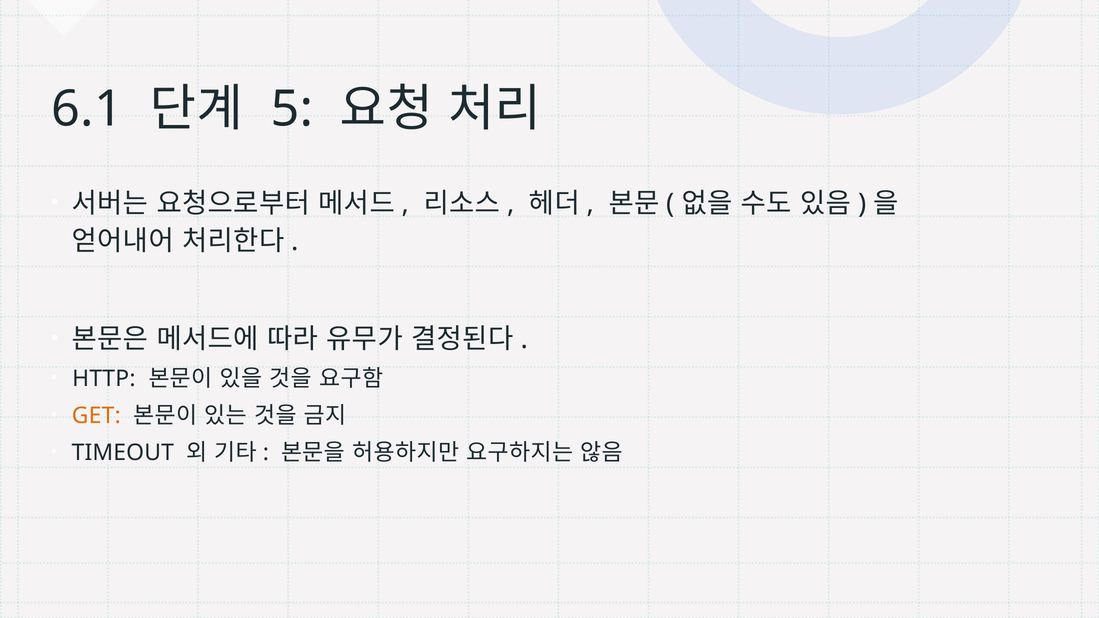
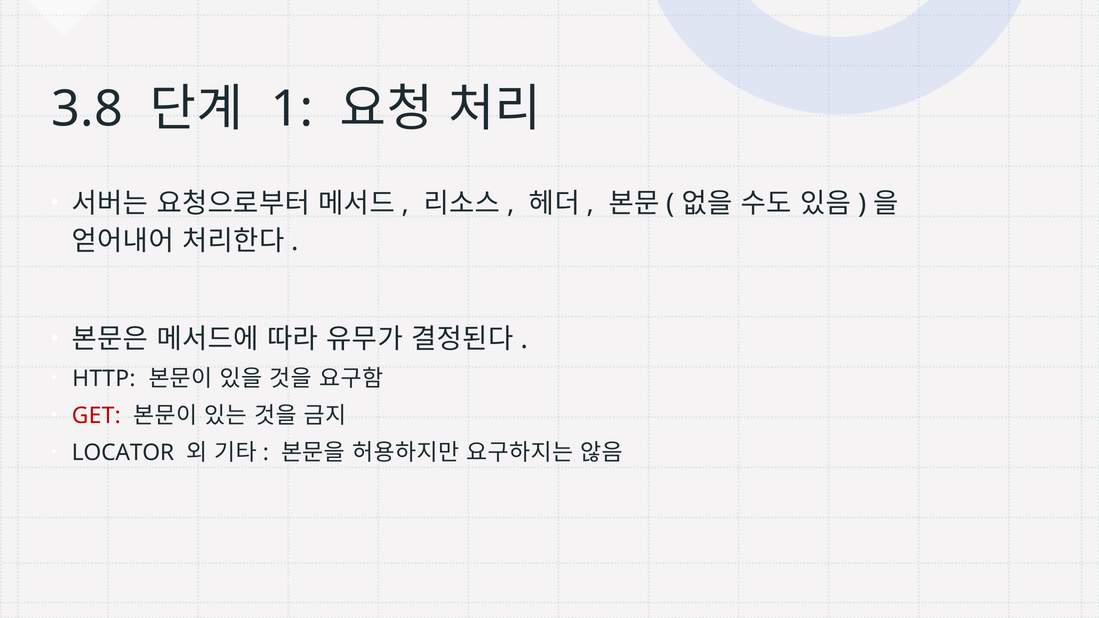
6.1: 6.1 -> 3.8
5: 5 -> 1
GET colour: orange -> red
TIMEOUT: TIMEOUT -> LOCATOR
